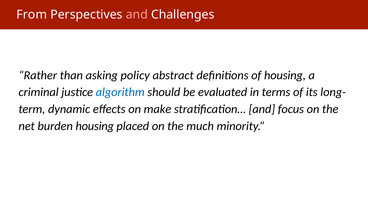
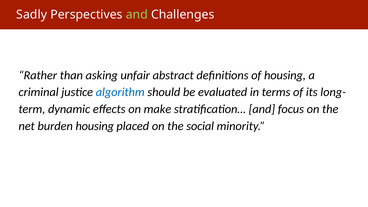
From: From -> Sadly
and at (137, 15) colour: pink -> light green
policy: policy -> unfair
much: much -> social
